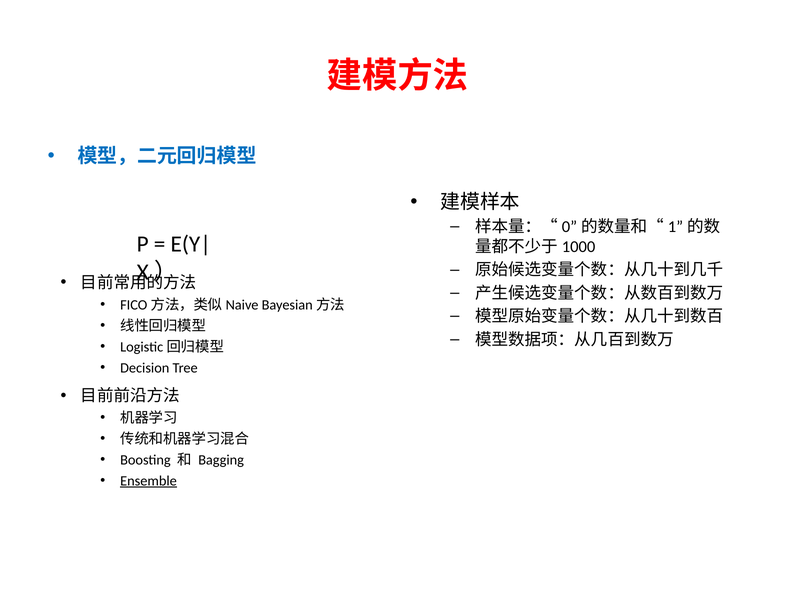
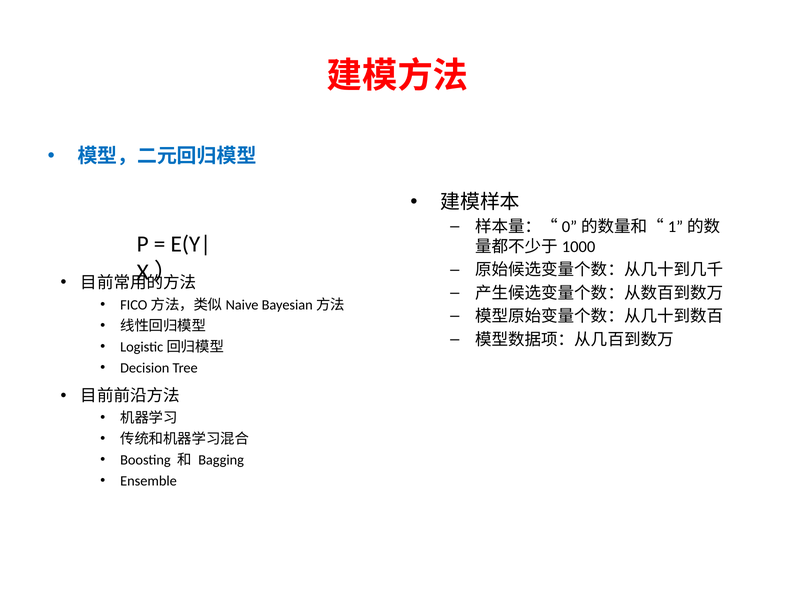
Ensemble underline: present -> none
